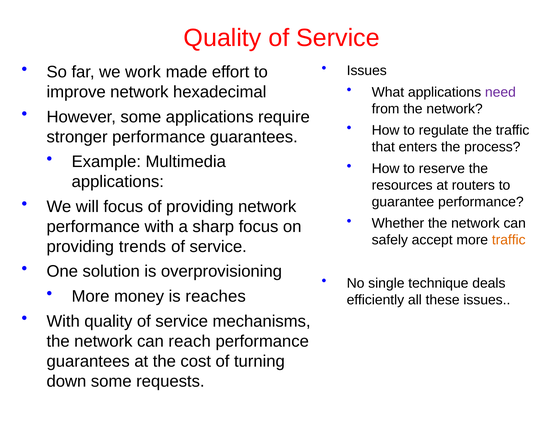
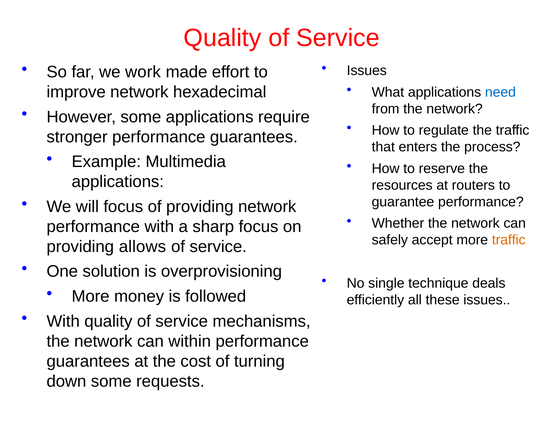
need colour: purple -> blue
trends: trends -> allows
reaches: reaches -> followed
reach: reach -> within
